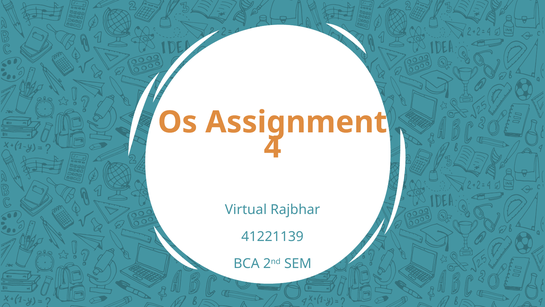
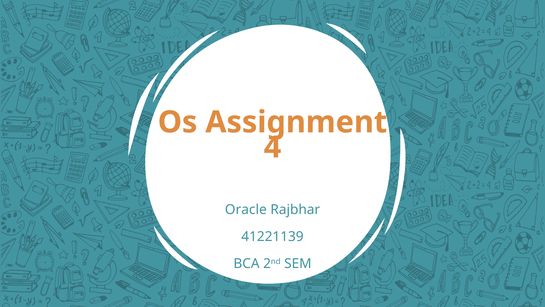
Virtual: Virtual -> Oracle
